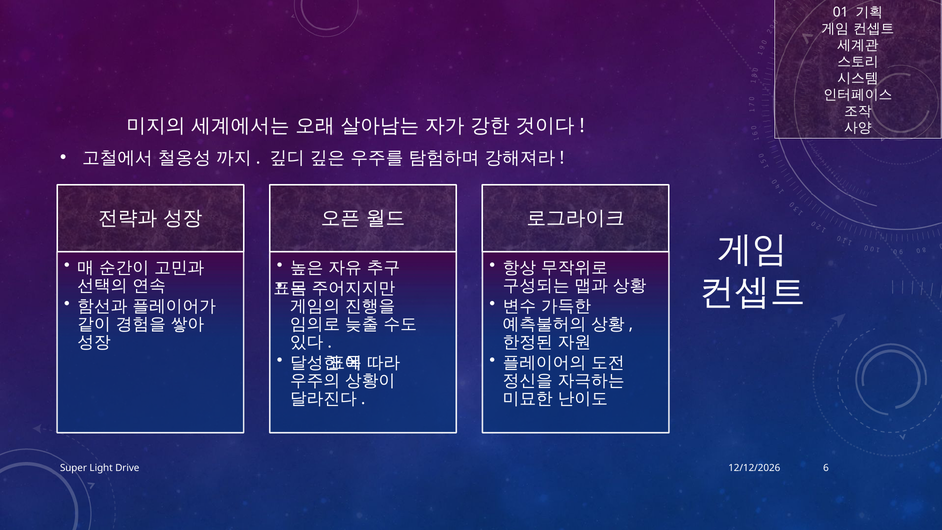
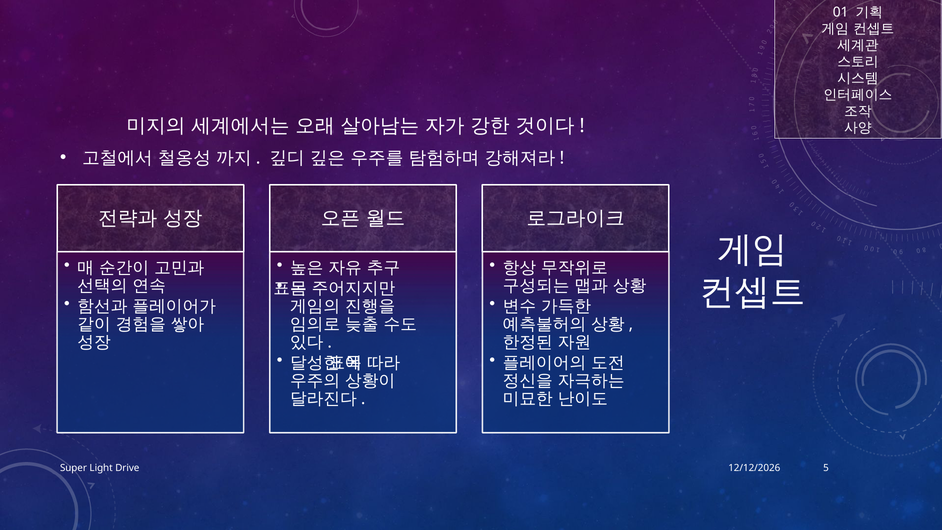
6: 6 -> 5
